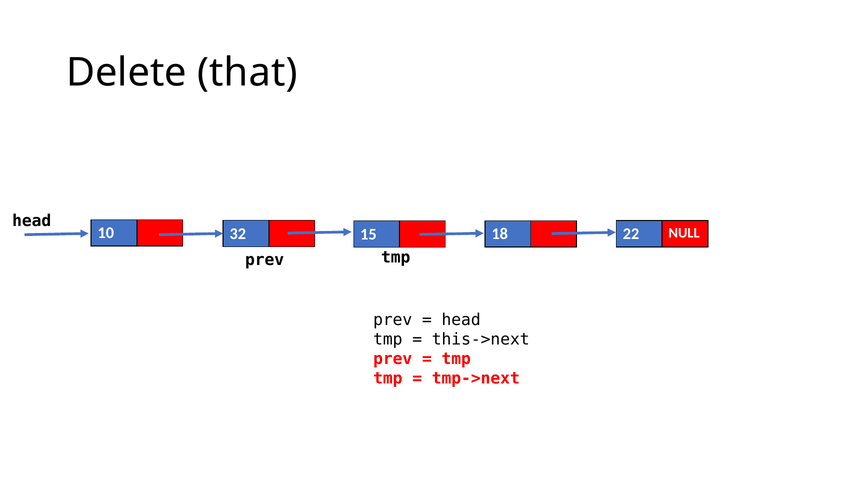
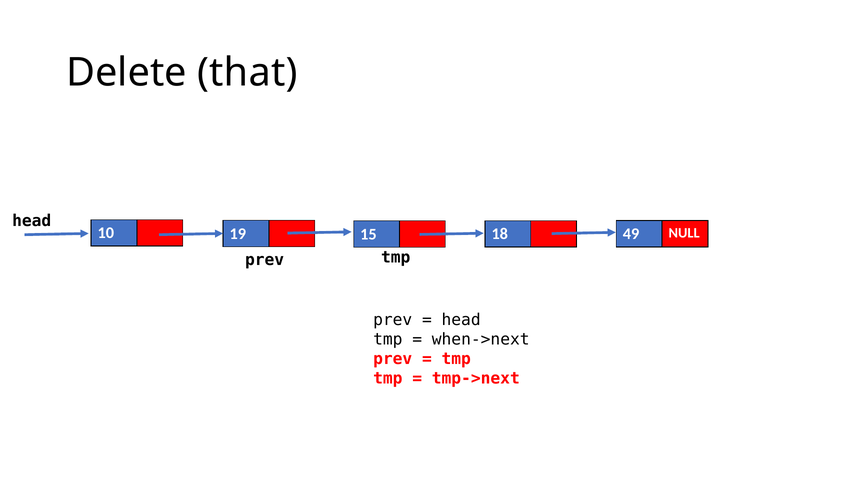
32: 32 -> 19
22: 22 -> 49
this->next: this->next -> when->next
